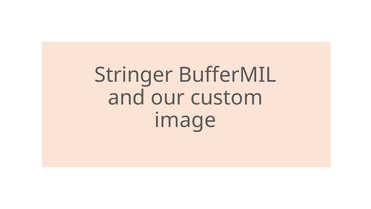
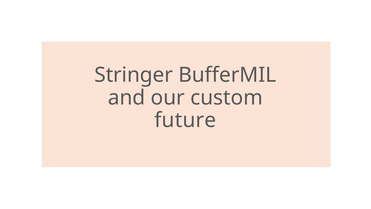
image: image -> future
